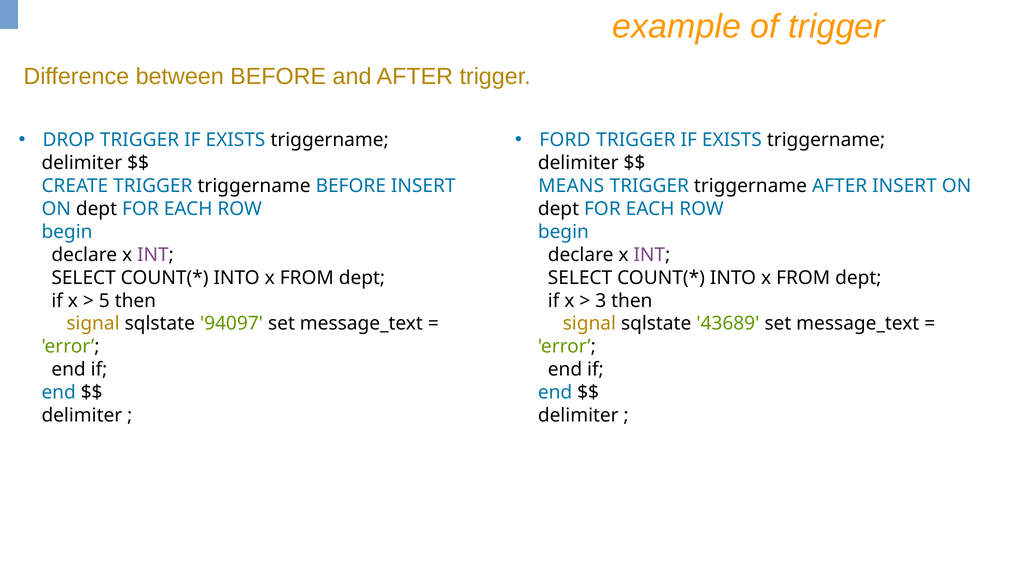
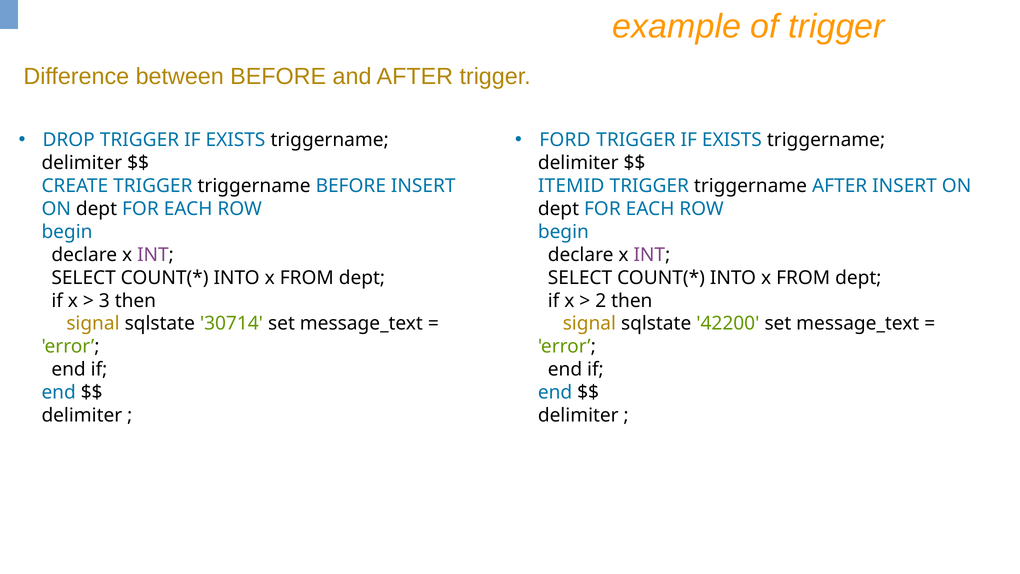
MEANS: MEANS -> ITEMID
5: 5 -> 3
3: 3 -> 2
94097: 94097 -> 30714
43689: 43689 -> 42200
